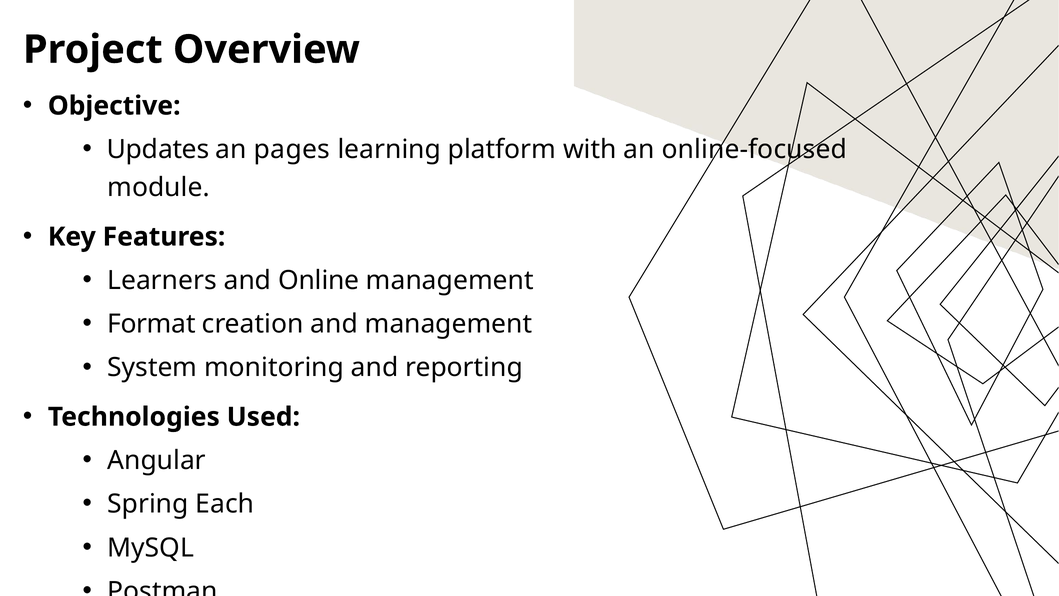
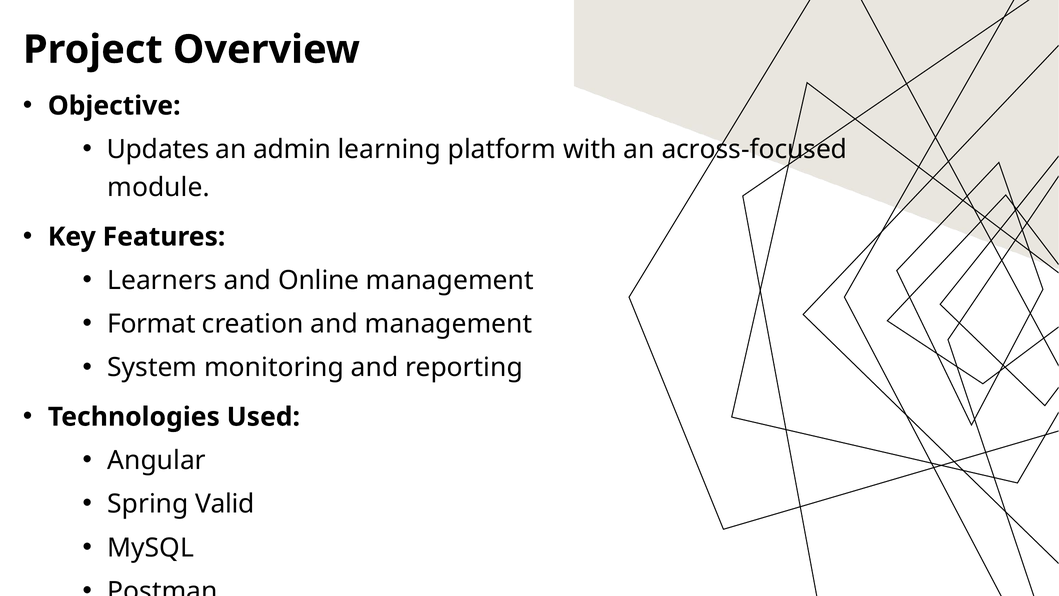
pages: pages -> admin
online-focused: online-focused -> across-focused
Each: Each -> Valid
